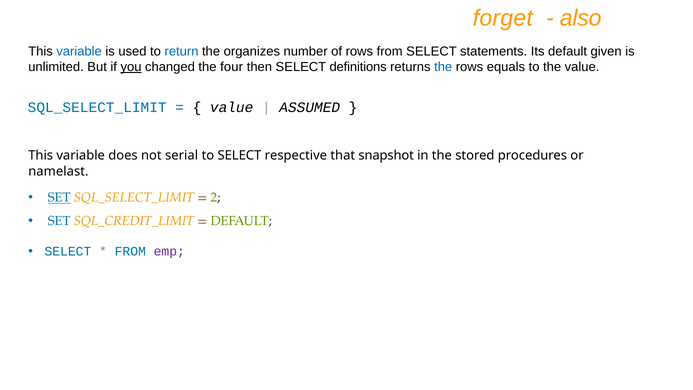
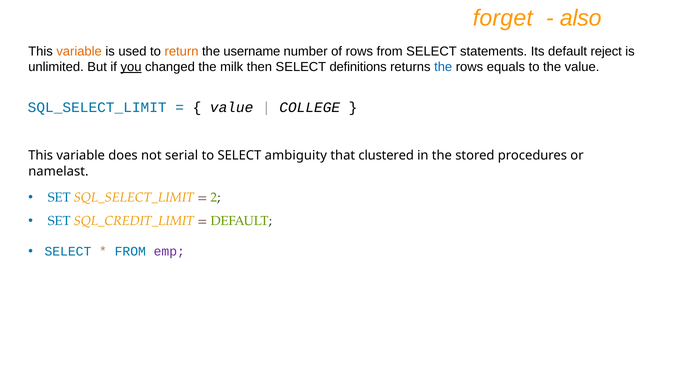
variable at (79, 51) colour: blue -> orange
return colour: blue -> orange
organizes: organizes -> username
given: given -> reject
four: four -> milk
ASSUMED: ASSUMED -> COLLEGE
respective: respective -> ambiguity
snapshot: snapshot -> clustered
SET at (59, 198) underline: present -> none
